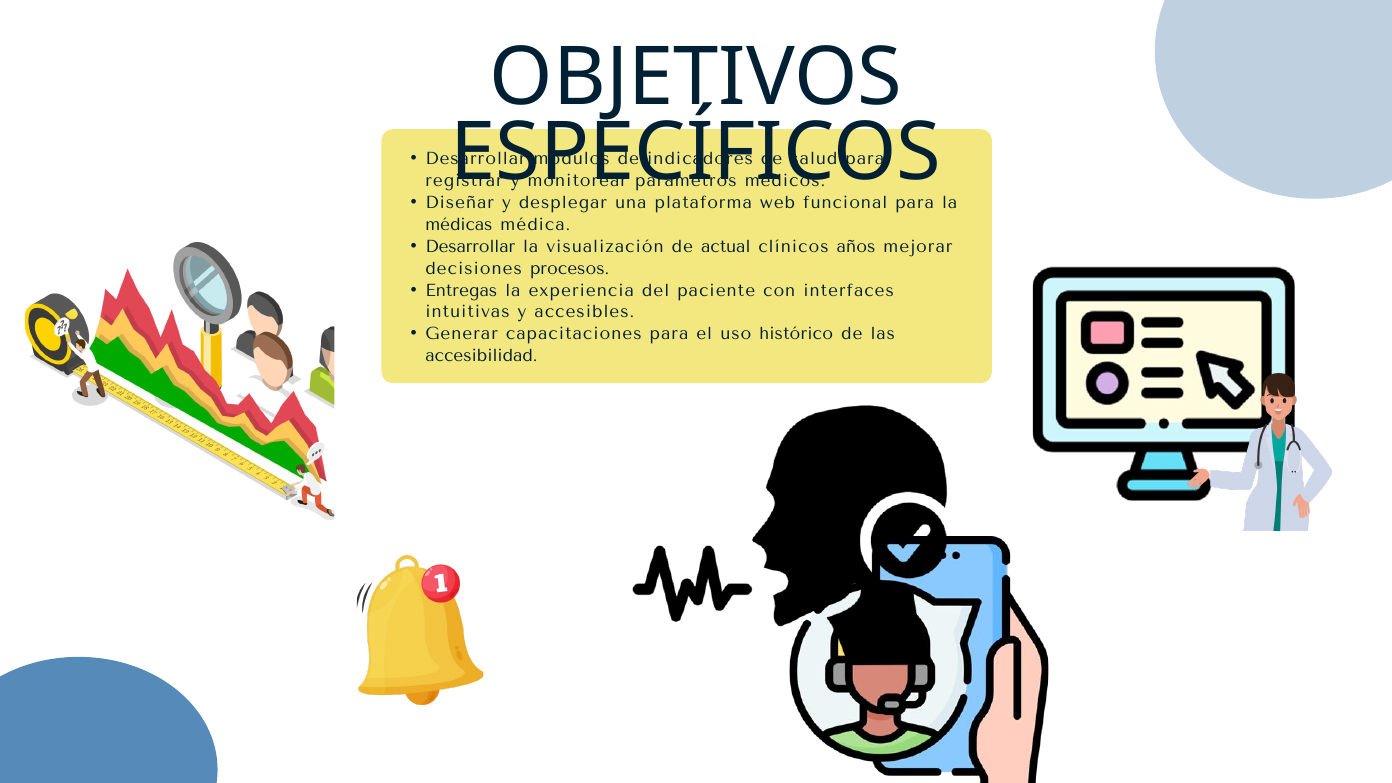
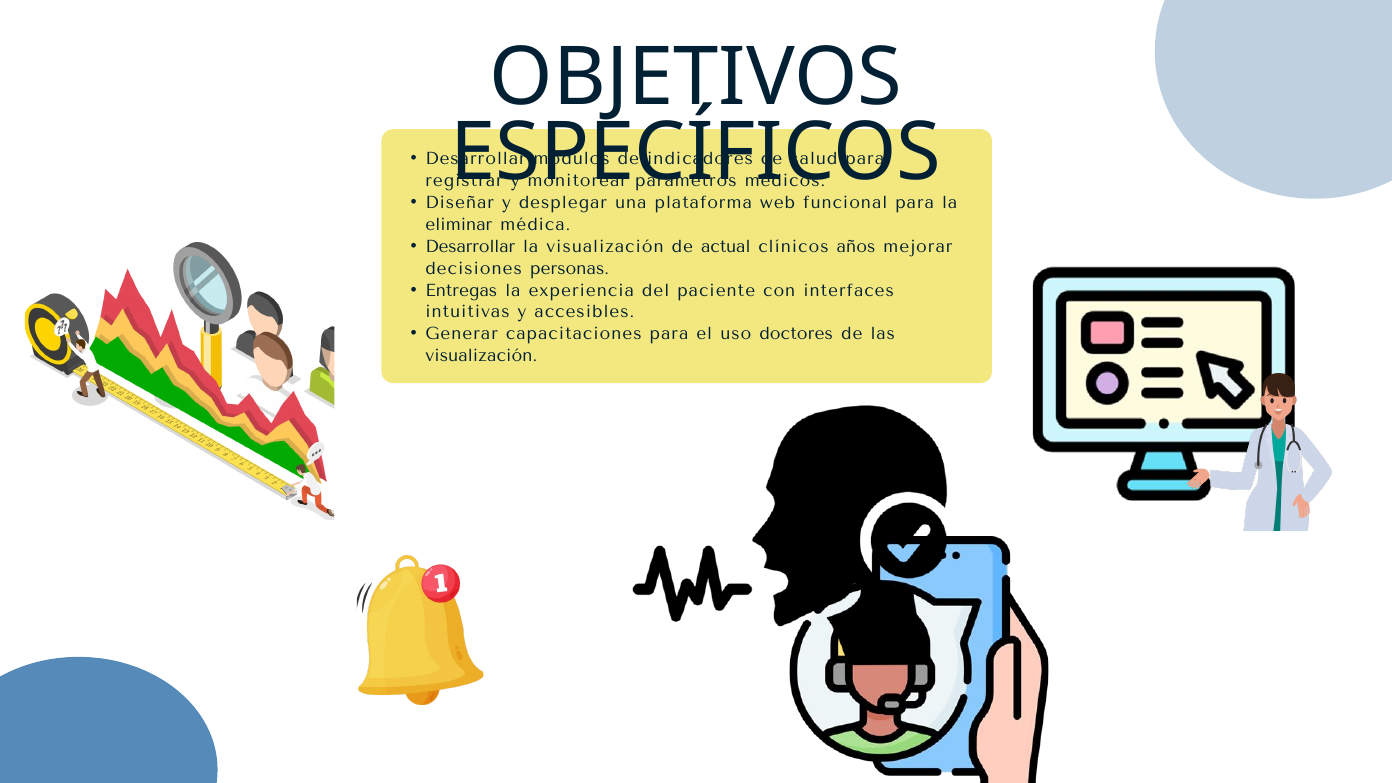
médicas: médicas -> eliminar
procesos: procesos -> personas
histórico: histórico -> doctores
accesibilidad at (481, 356): accesibilidad -> visualización
